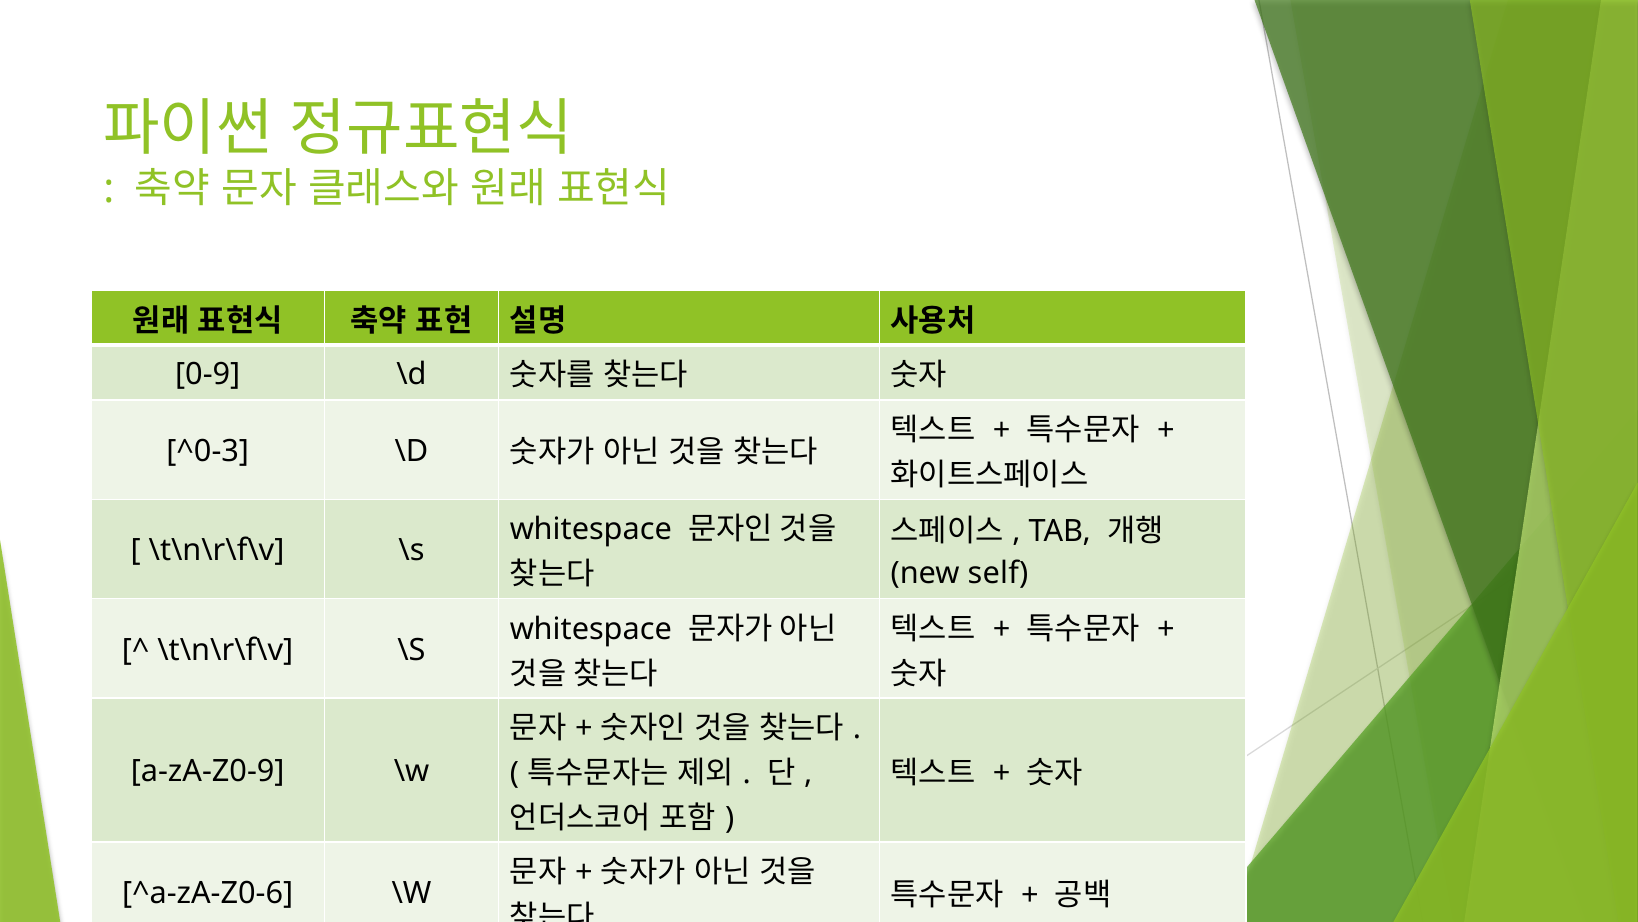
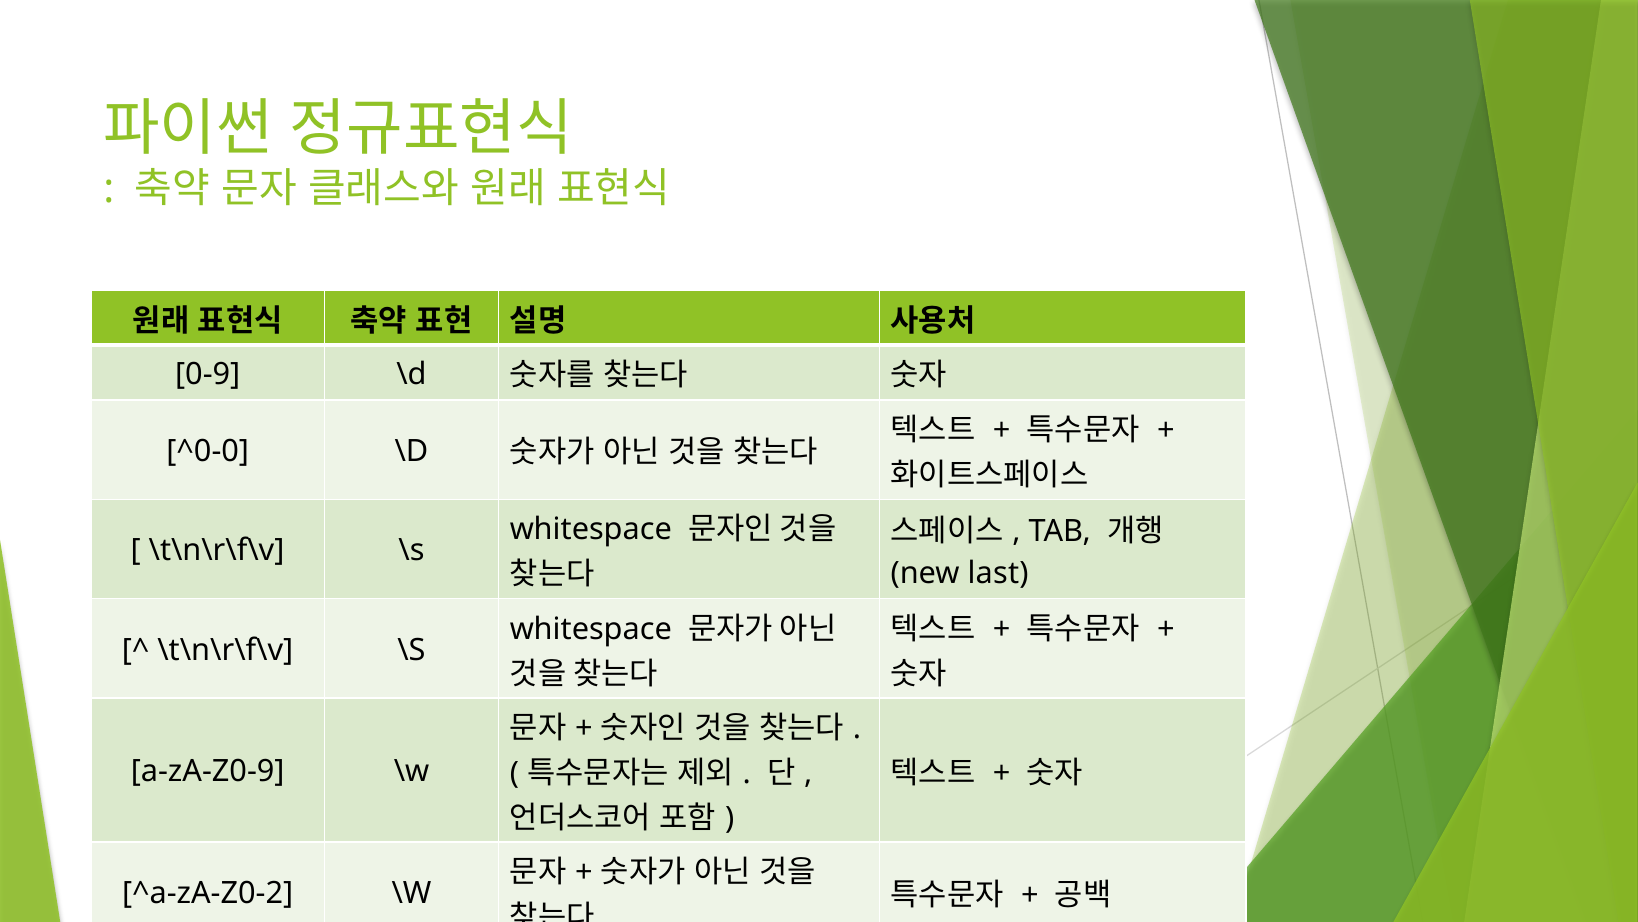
^0-3: ^0-3 -> ^0-0
self: self -> last
^a-zA-Z0-6: ^a-zA-Z0-6 -> ^a-zA-Z0-2
